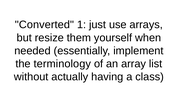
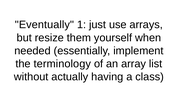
Converted: Converted -> Eventually
